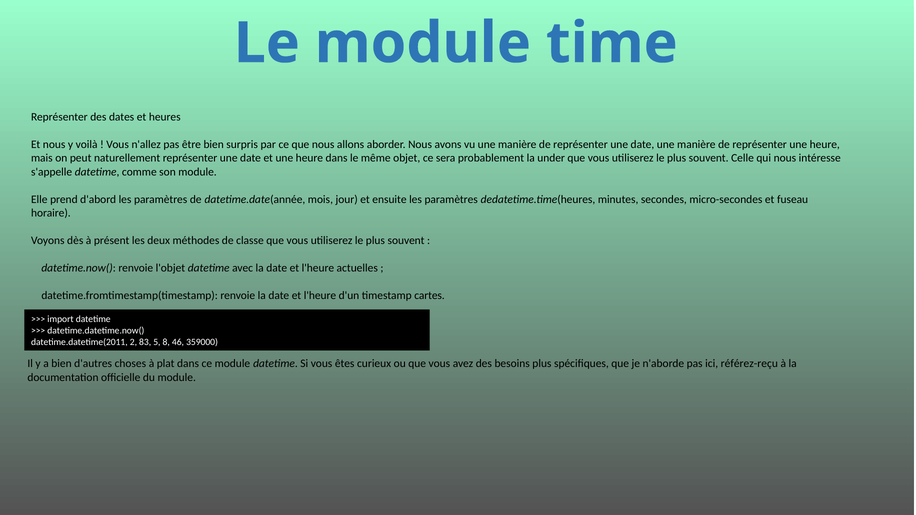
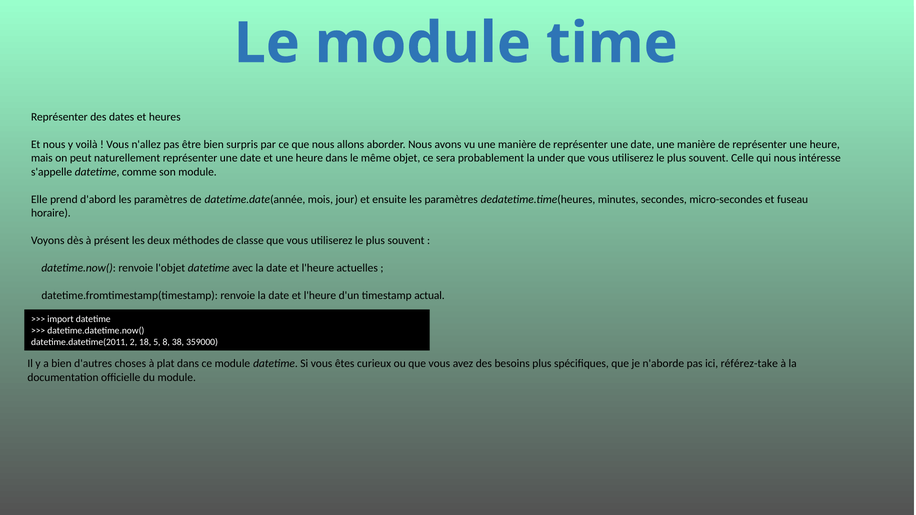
cartes: cartes -> actual
83: 83 -> 18
46: 46 -> 38
référez-reçu: référez-reçu -> référez-take
